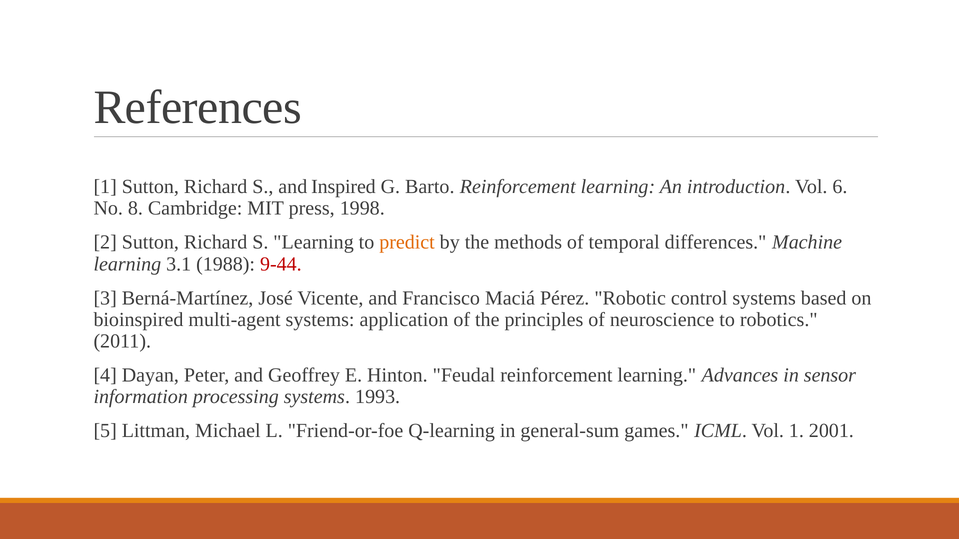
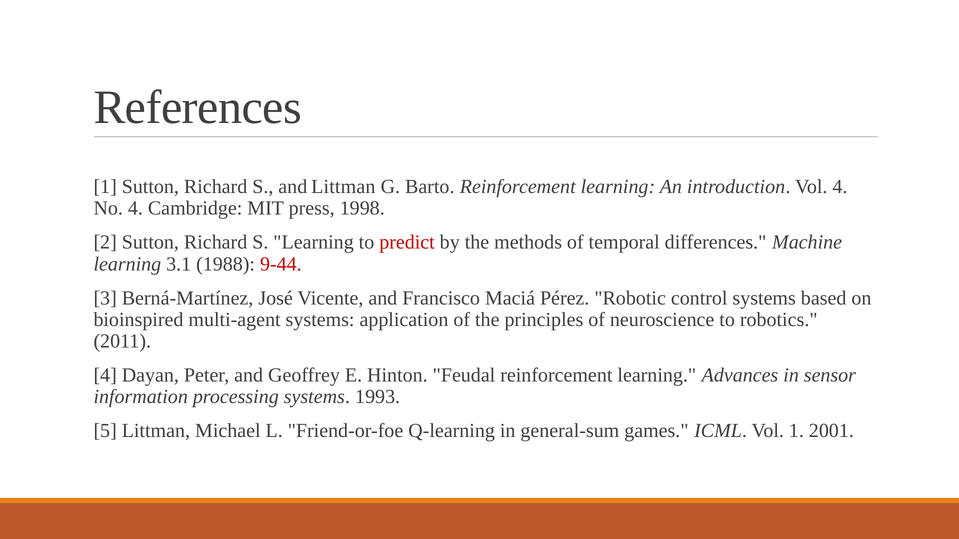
and Inspired: Inspired -> Littman
Vol 6: 6 -> 4
No 8: 8 -> 4
predict colour: orange -> red
